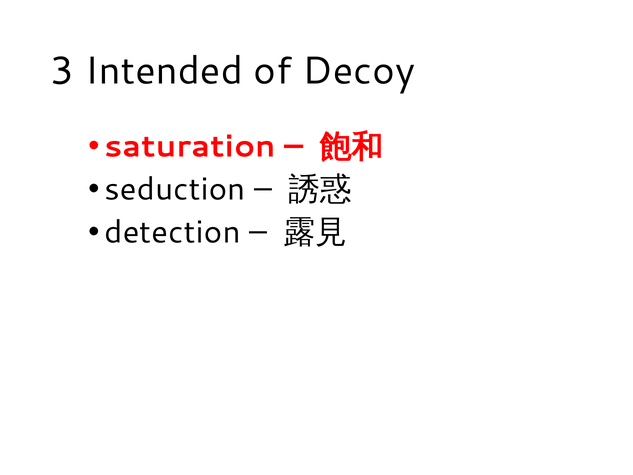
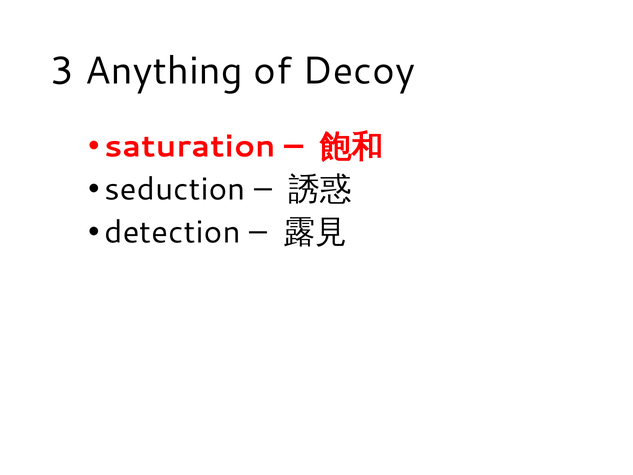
Intended: Intended -> Anything
